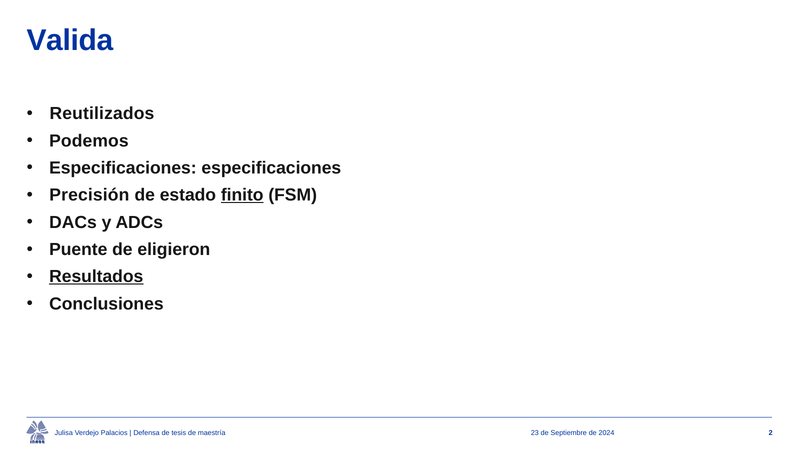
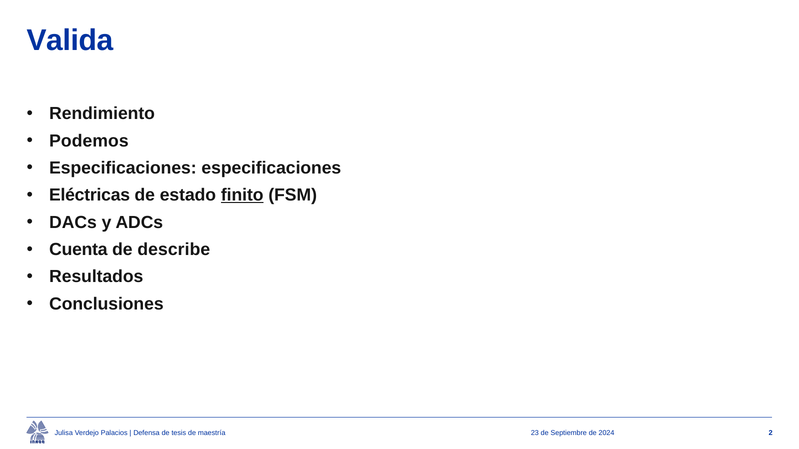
Reutilizados: Reutilizados -> Rendimiento
Precisión: Precisión -> Eléctricas
Puente: Puente -> Cuenta
eligieron: eligieron -> describe
Resultados underline: present -> none
